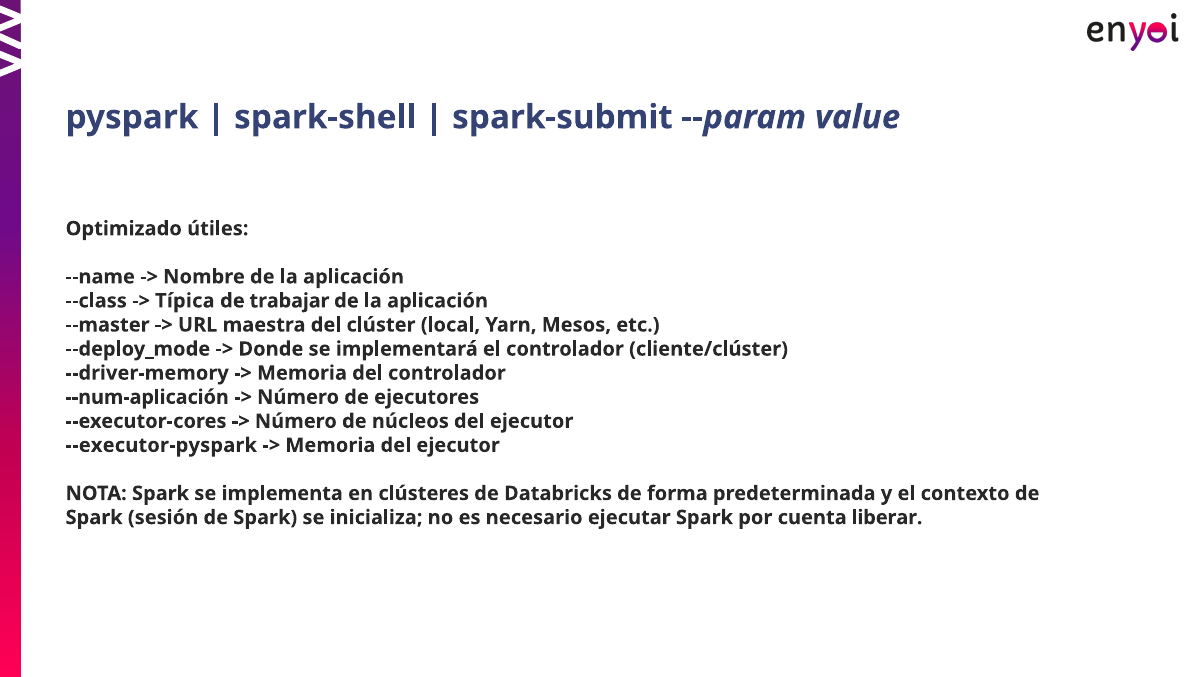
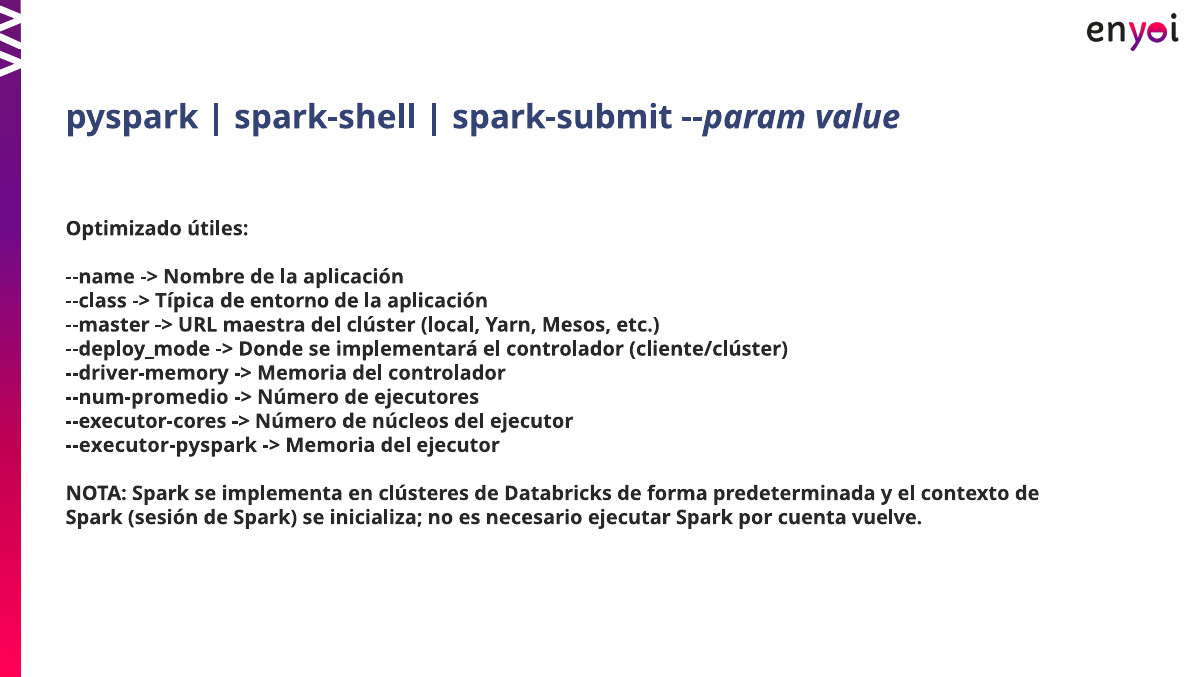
trabajar: trabajar -> entorno
--num-aplicación: --num-aplicación -> --num-promedio
liberar: liberar -> vuelve
